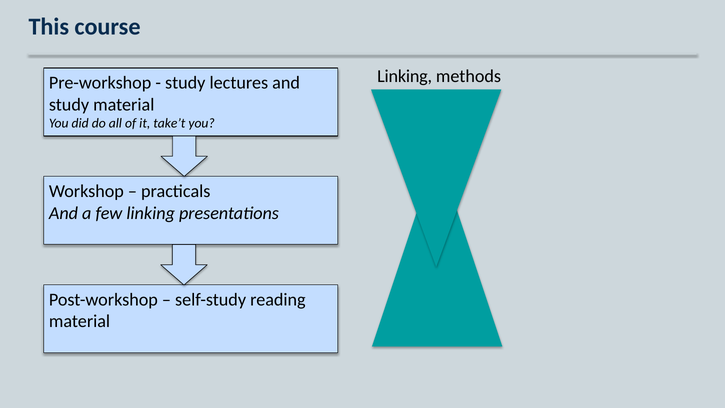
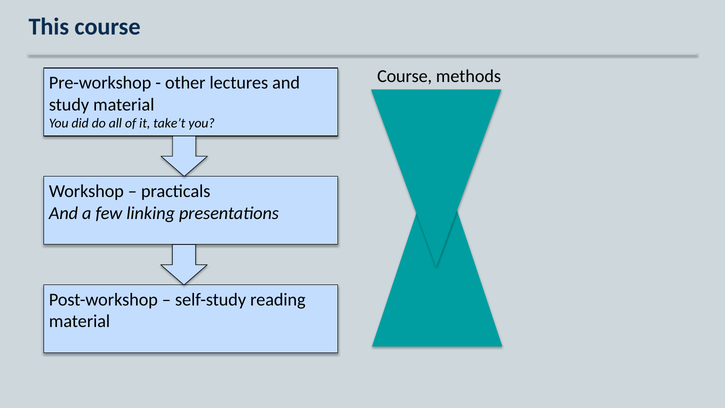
Linking at (405, 76): Linking -> Course
study at (185, 83): study -> other
